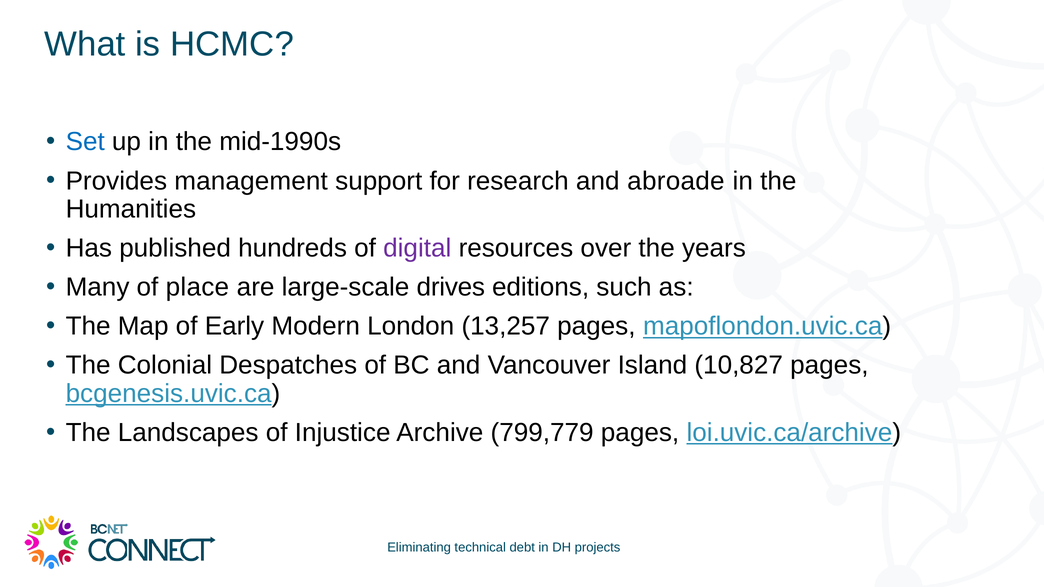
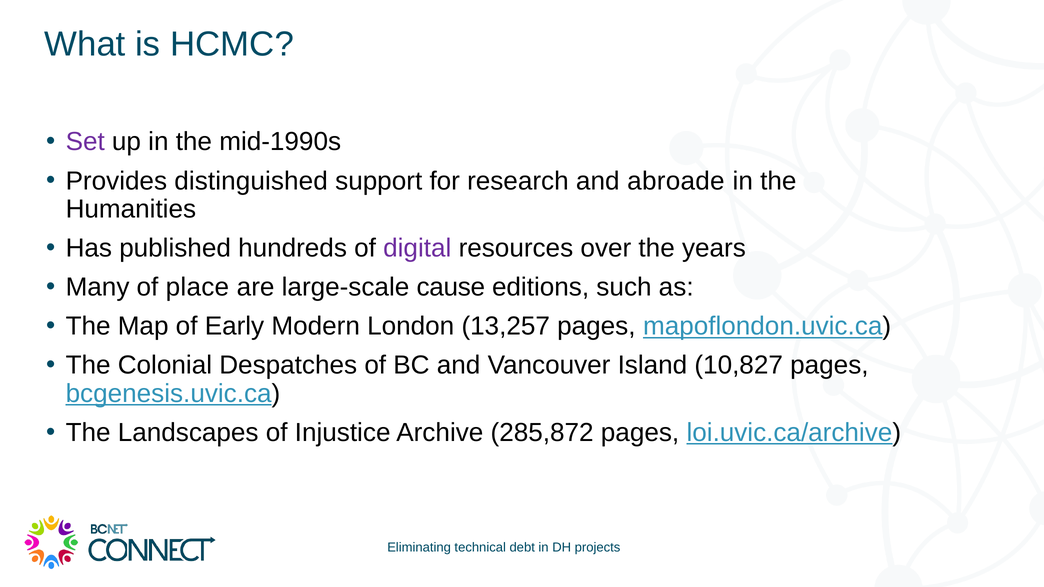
Set colour: blue -> purple
management: management -> distinguished
drives: drives -> cause
799,779: 799,779 -> 285,872
